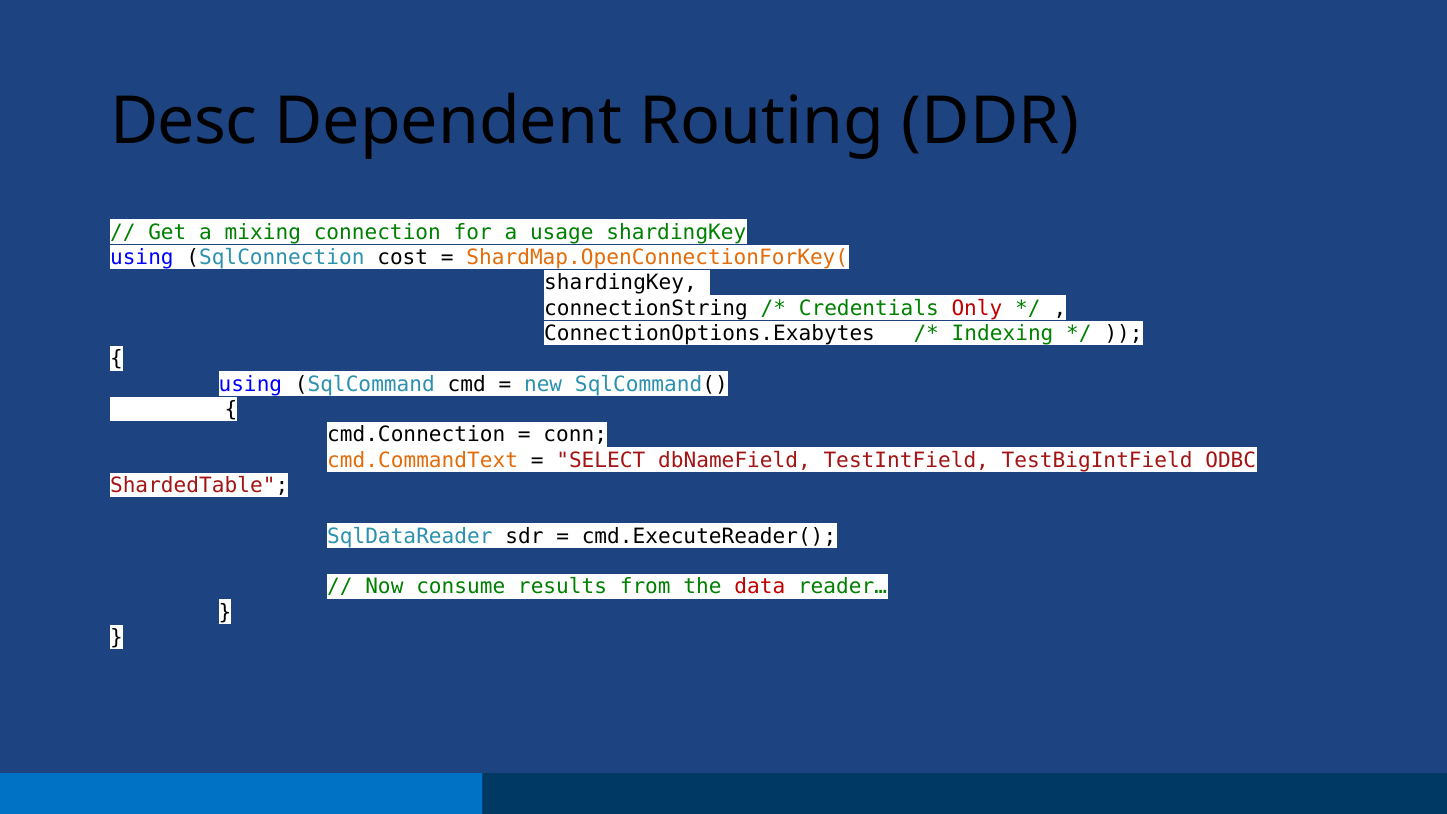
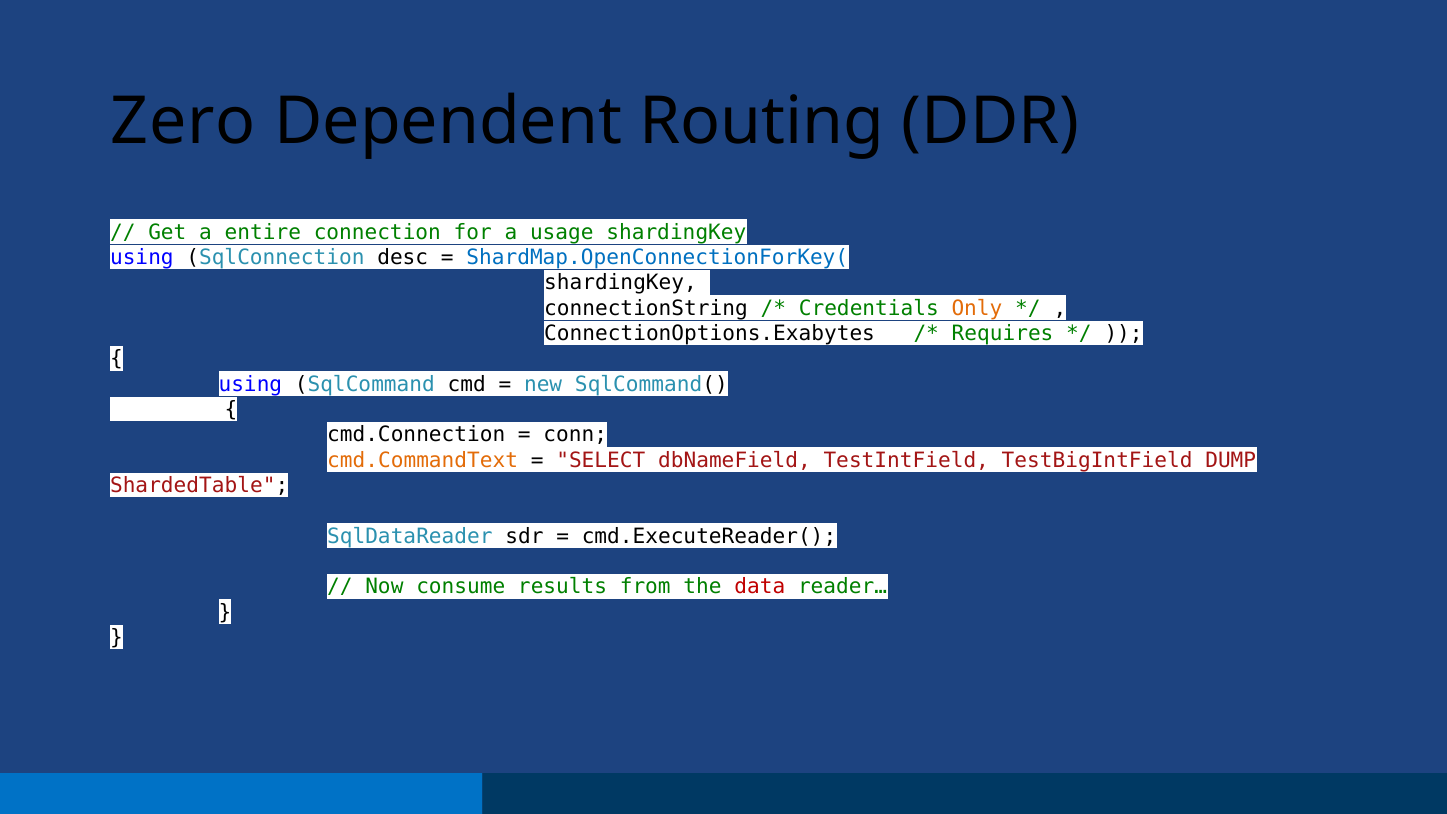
Desc: Desc -> Zero
mixing: mixing -> entire
cost: cost -> desc
ShardMap.OpenConnectionForKey( colour: orange -> blue
Only colour: red -> orange
Indexing: Indexing -> Requires
ODBC: ODBC -> DUMP
